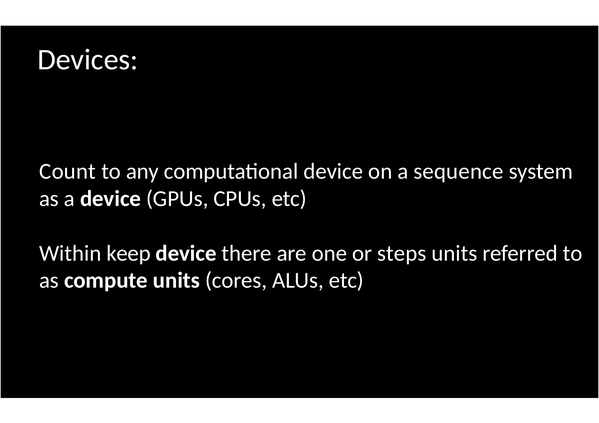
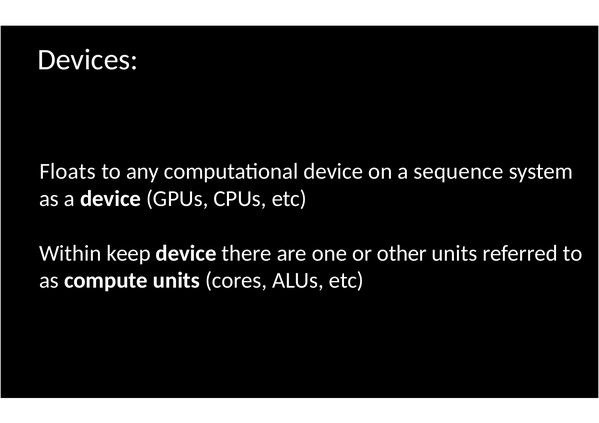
Count: Count -> Floats
steps: steps -> other
